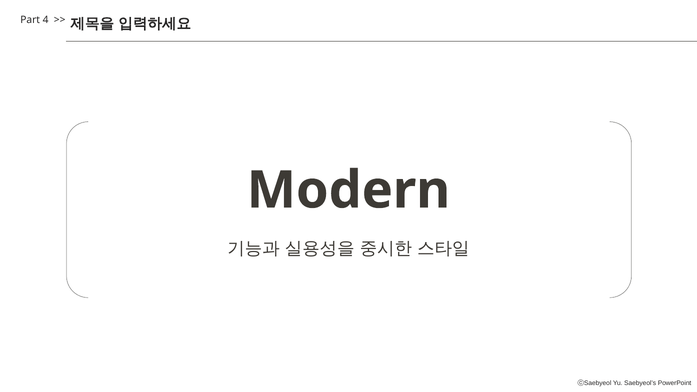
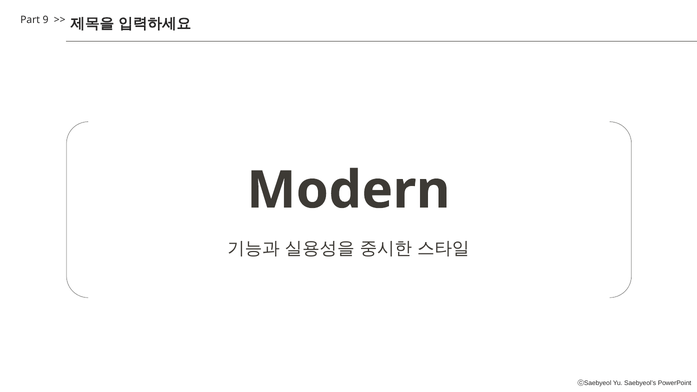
4: 4 -> 9
